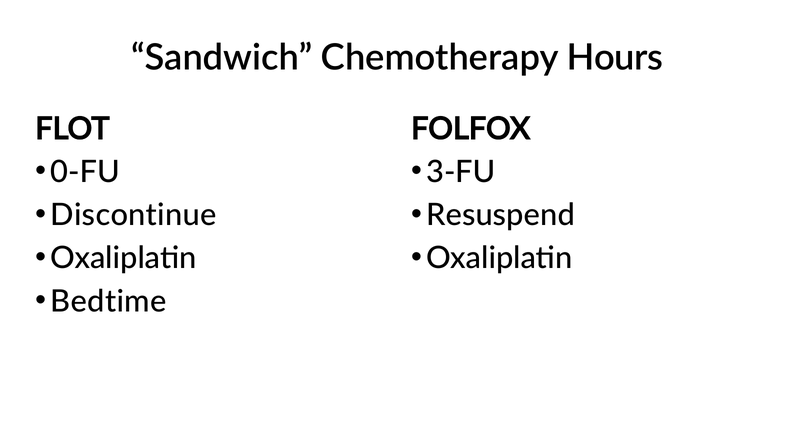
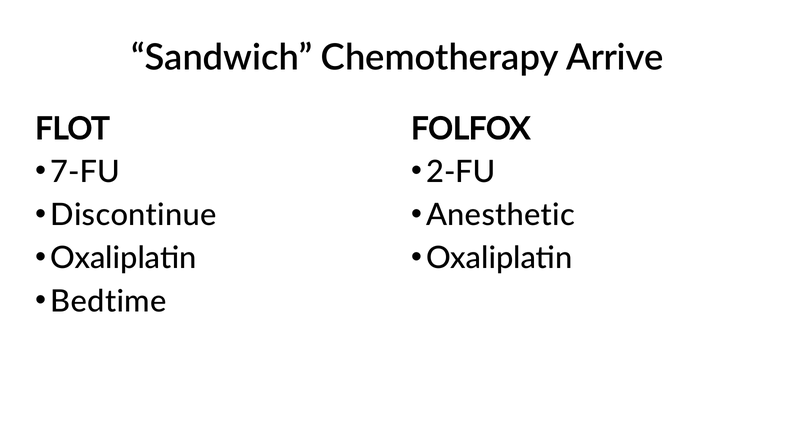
Hours: Hours -> Arrive
0-FU: 0-FU -> 7-FU
3-FU: 3-FU -> 2-FU
Resuspend: Resuspend -> Anesthetic
